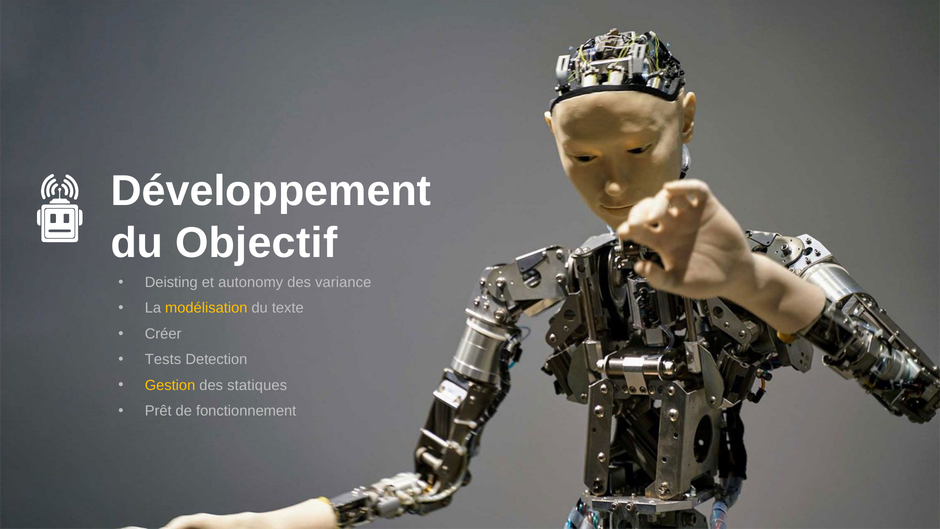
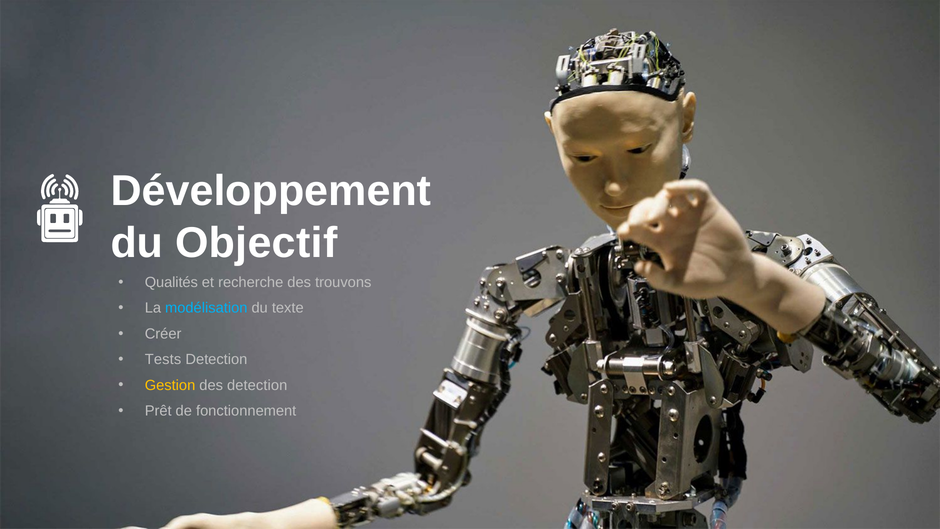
Deisting: Deisting -> Qualités
autonomy: autonomy -> recherche
variance: variance -> trouvons
modélisation colour: yellow -> light blue
des statiques: statiques -> detection
